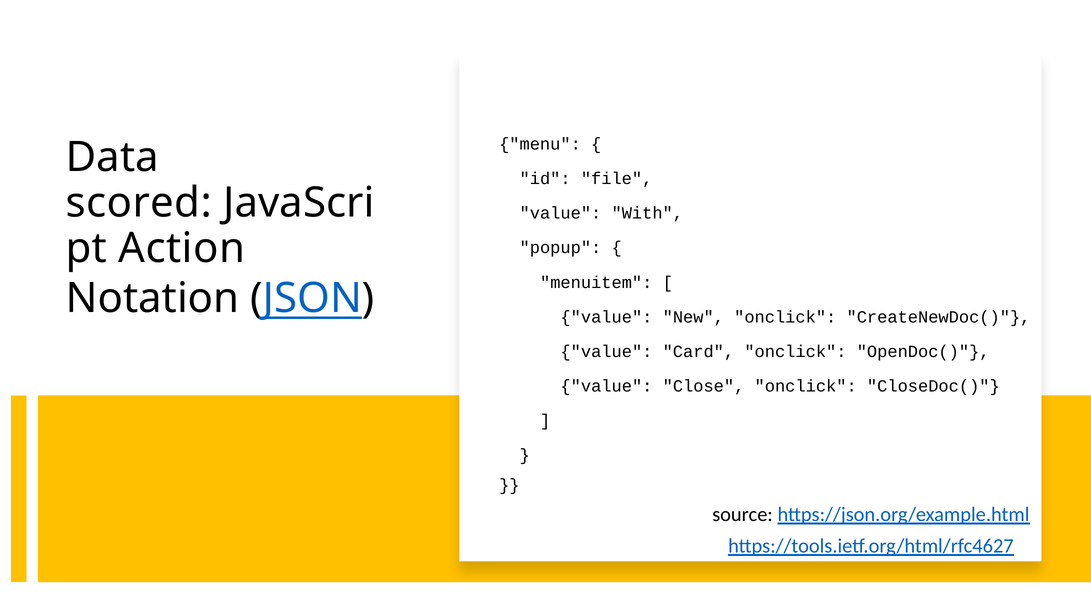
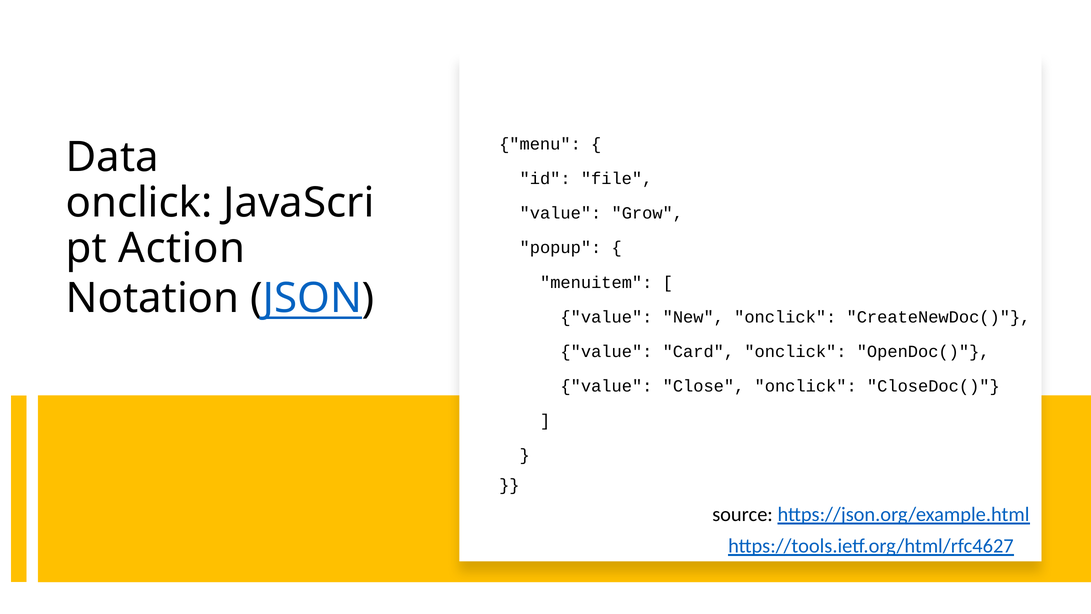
scored at (139, 203): scored -> onclick
With: With -> Grow
